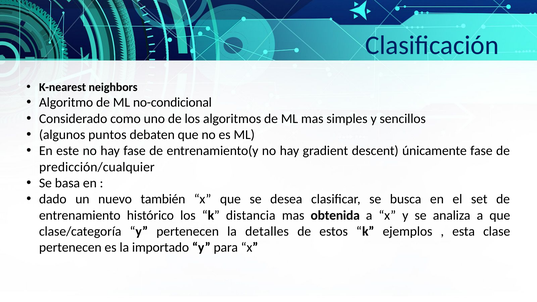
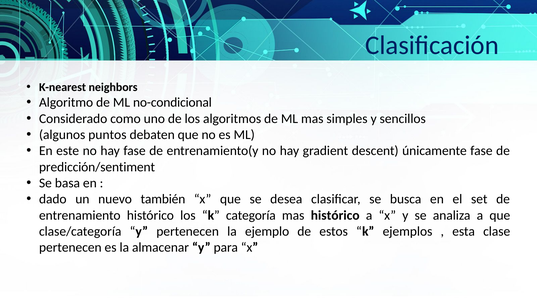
predicción/cualquier: predicción/cualquier -> predicción/sentiment
distancia: distancia -> categoría
mas obtenida: obtenida -> histórico
detalles: detalles -> ejemplo
importado: importado -> almacenar
